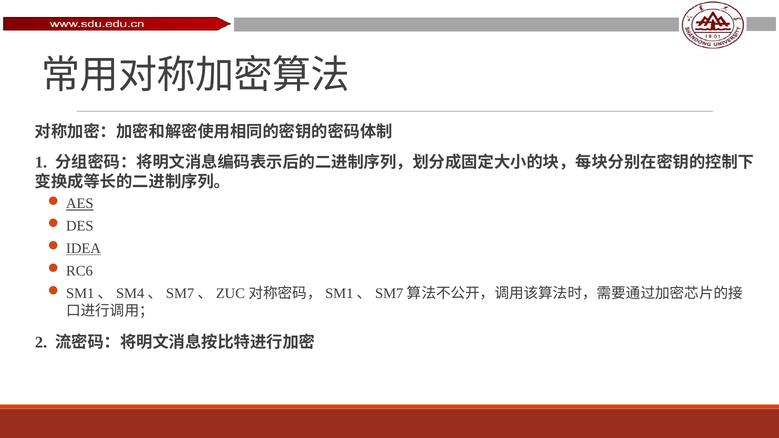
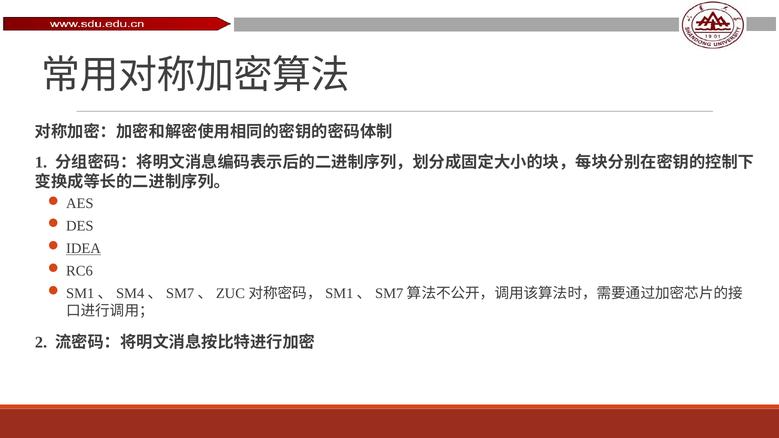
AES underline: present -> none
